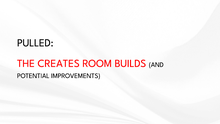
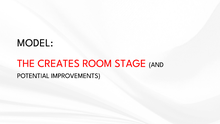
PULLED: PULLED -> MODEL
BUILDS: BUILDS -> STAGE
